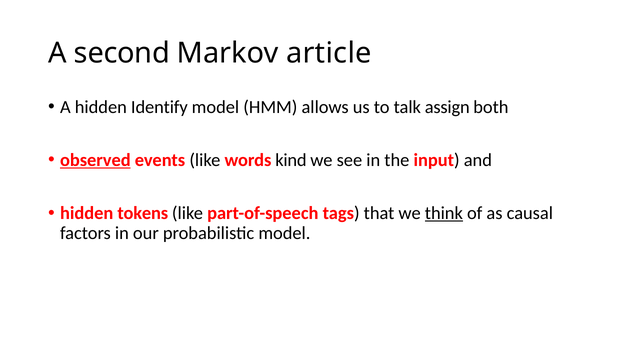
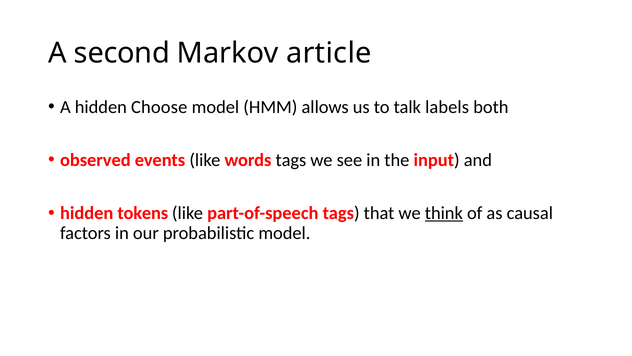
Identify: Identify -> Choose
assign: assign -> labels
observed underline: present -> none
words kind: kind -> tags
